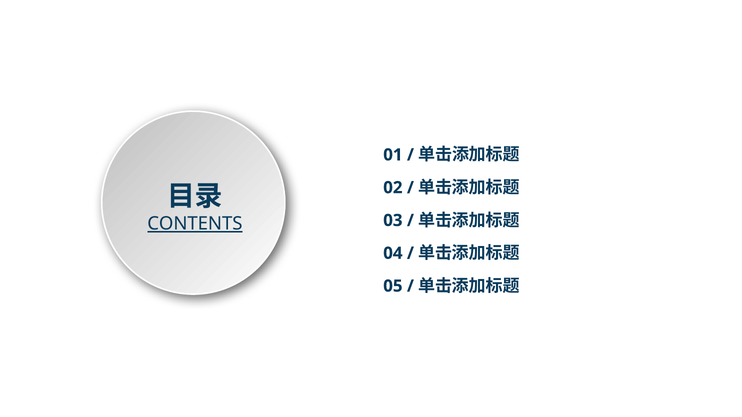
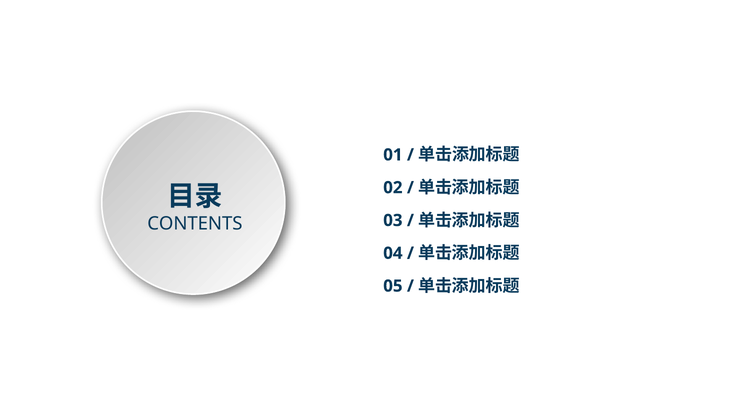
CONTENTS underline: present -> none
